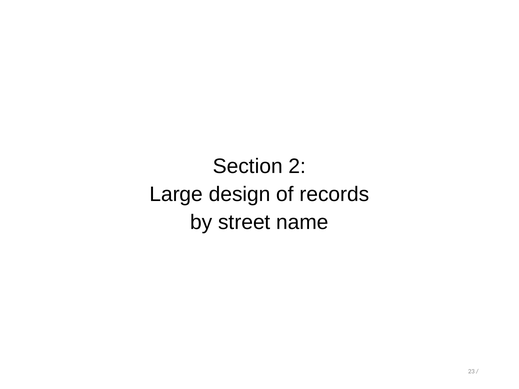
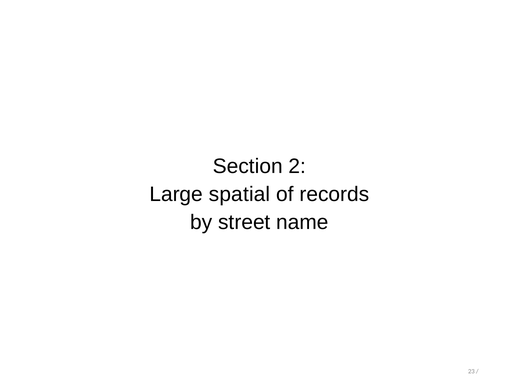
design: design -> spatial
